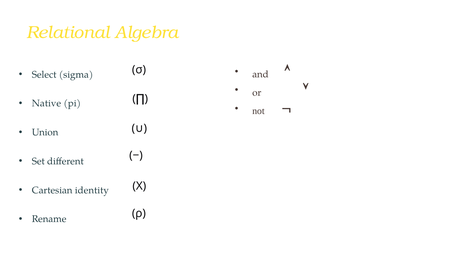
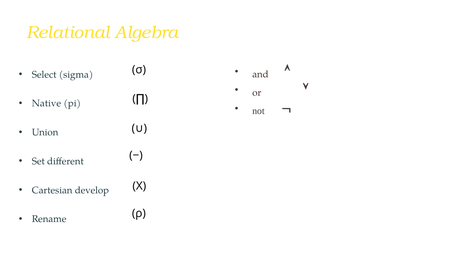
identity: identity -> develop
